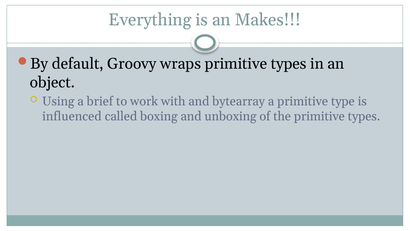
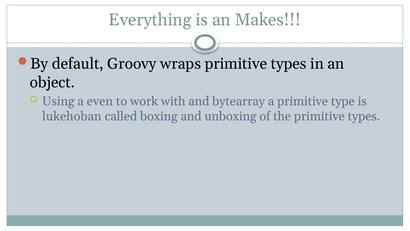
brief: brief -> even
influenced: influenced -> lukehoban
